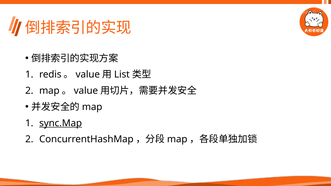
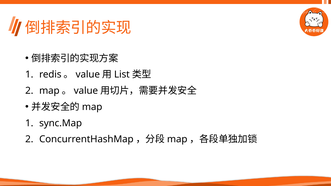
sync.Map underline: present -> none
